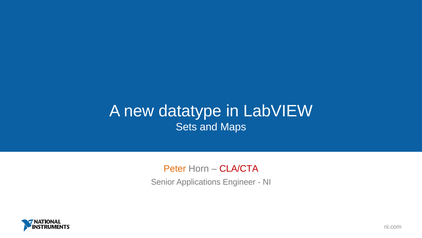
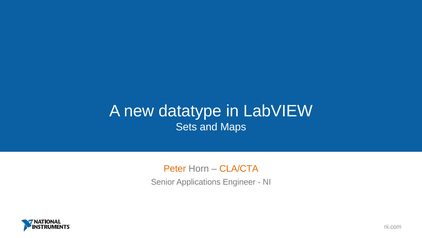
CLA/CTA colour: red -> orange
